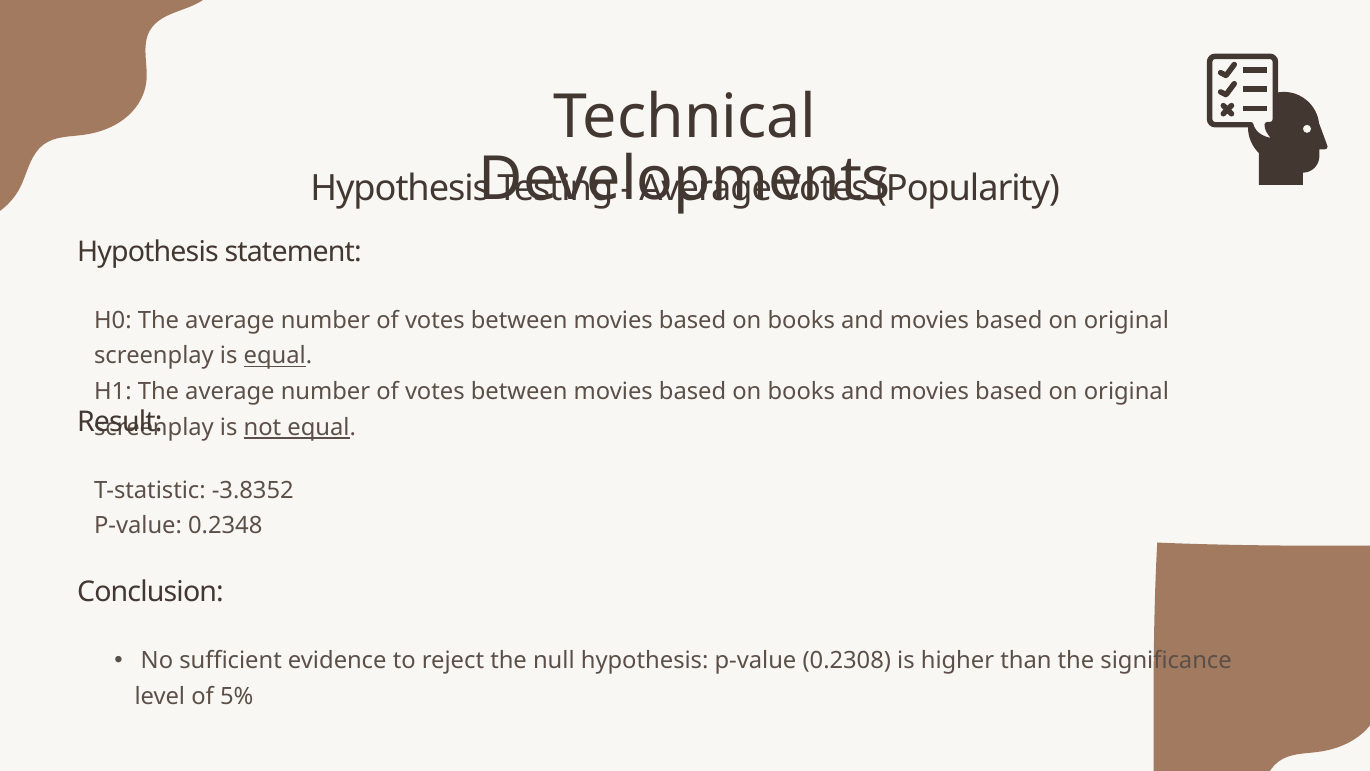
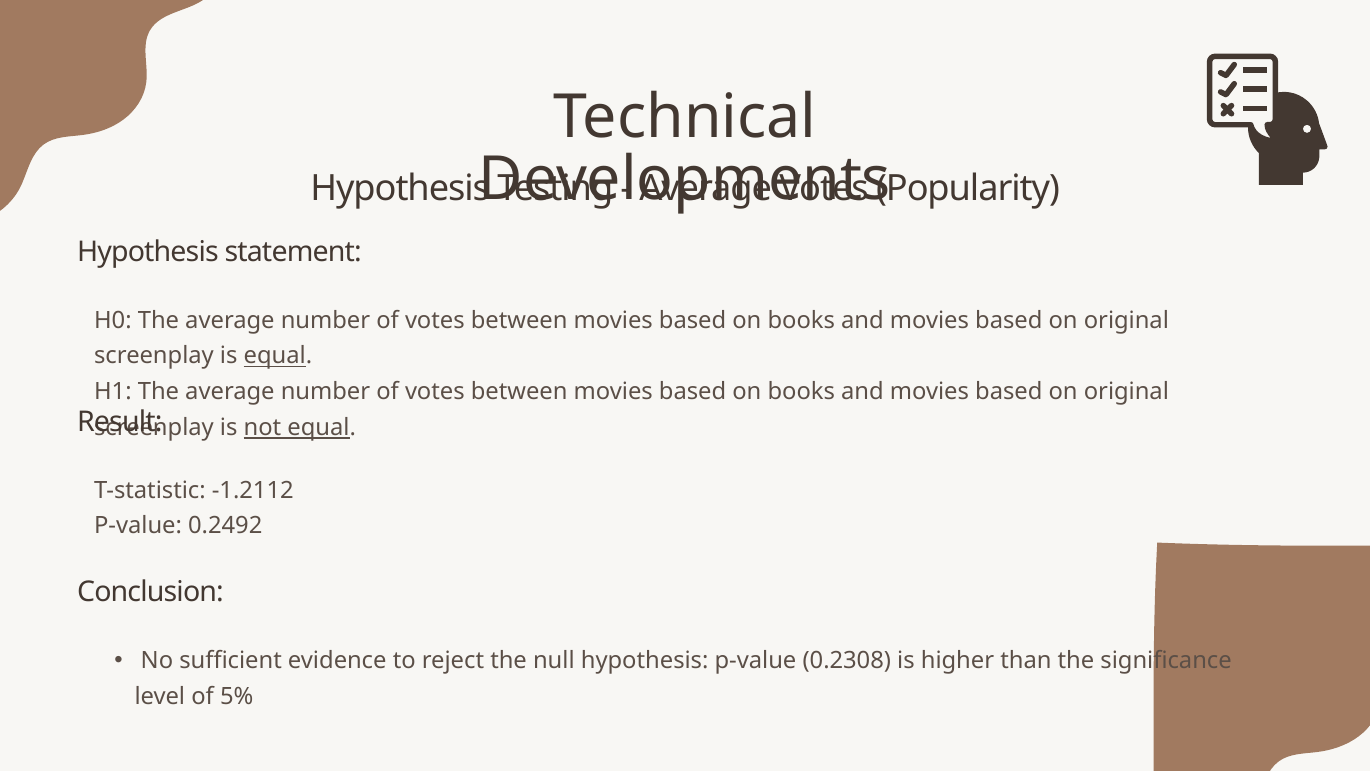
-3.8352: -3.8352 -> -1.2112
0.2348: 0.2348 -> 0.2492
